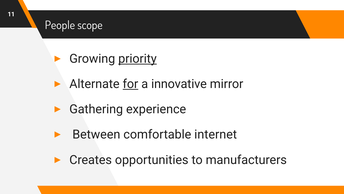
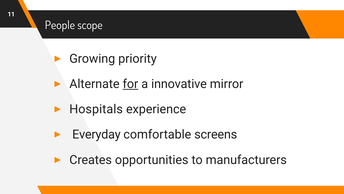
priority underline: present -> none
Gathering: Gathering -> Hospitals
Between: Between -> Everyday
internet: internet -> screens
